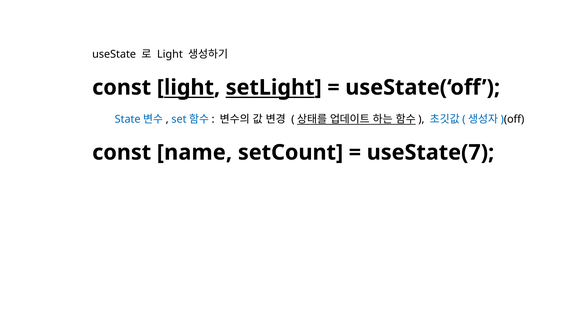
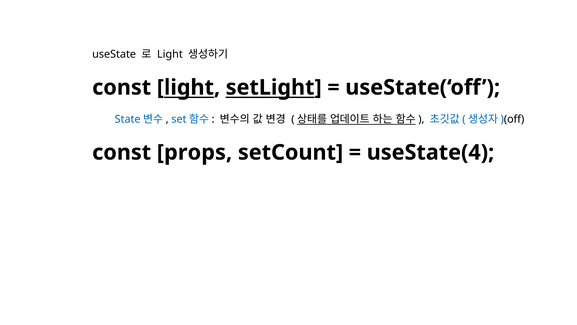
name: name -> props
useState(7: useState(7 -> useState(4
